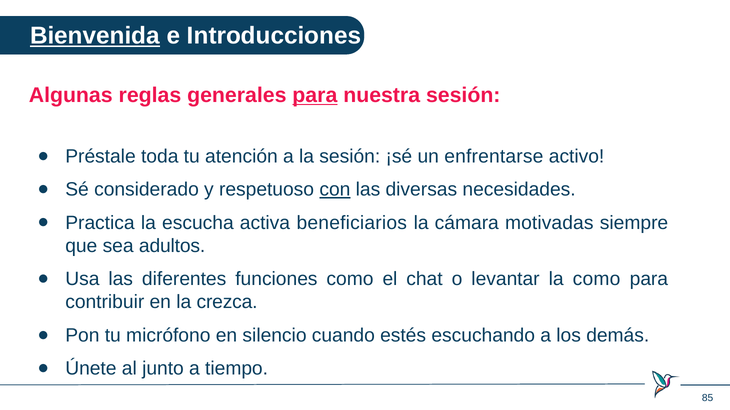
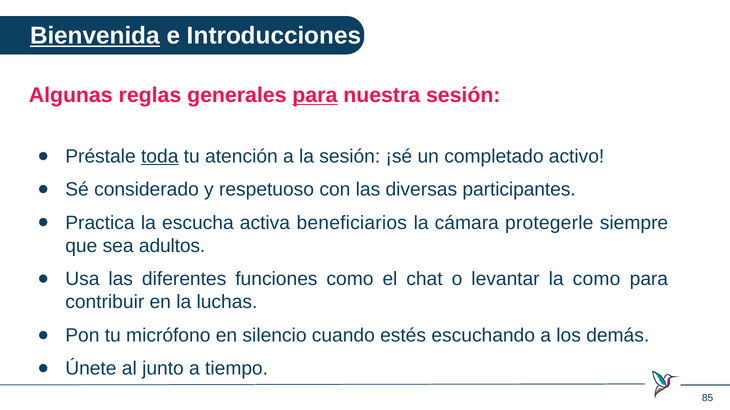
toda underline: none -> present
enfrentarse: enfrentarse -> completado
con underline: present -> none
necesidades: necesidades -> participantes
motivadas: motivadas -> protegerle
crezca: crezca -> luchas
